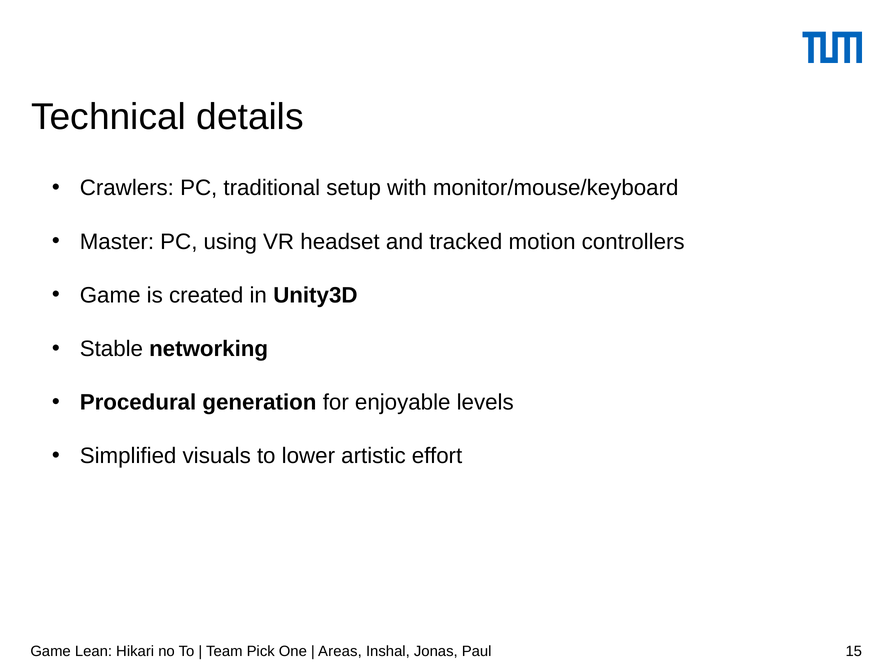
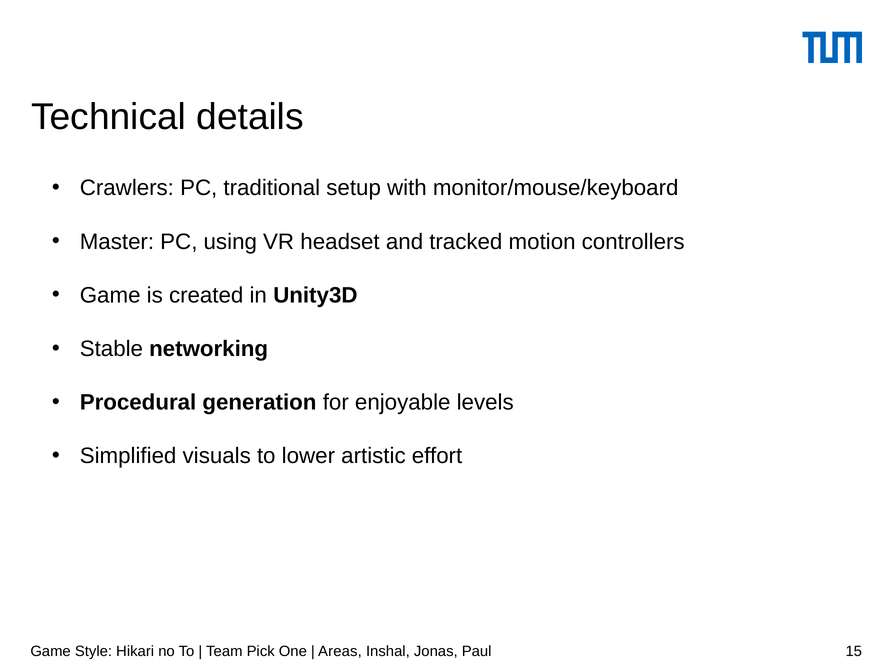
Lean: Lean -> Style
